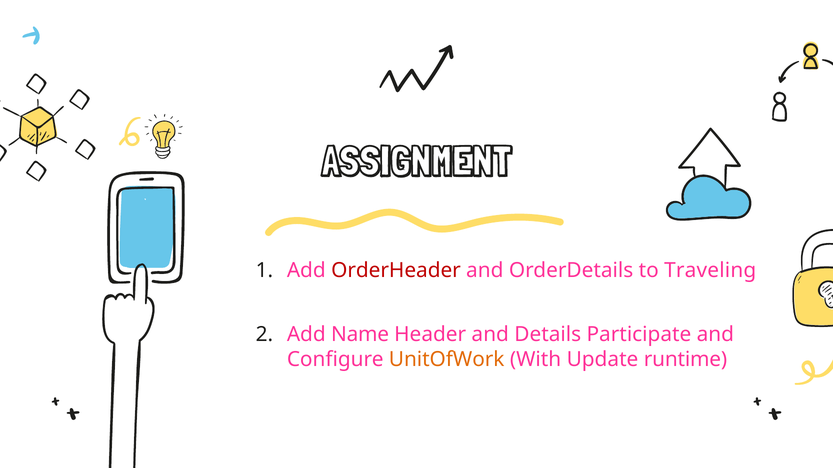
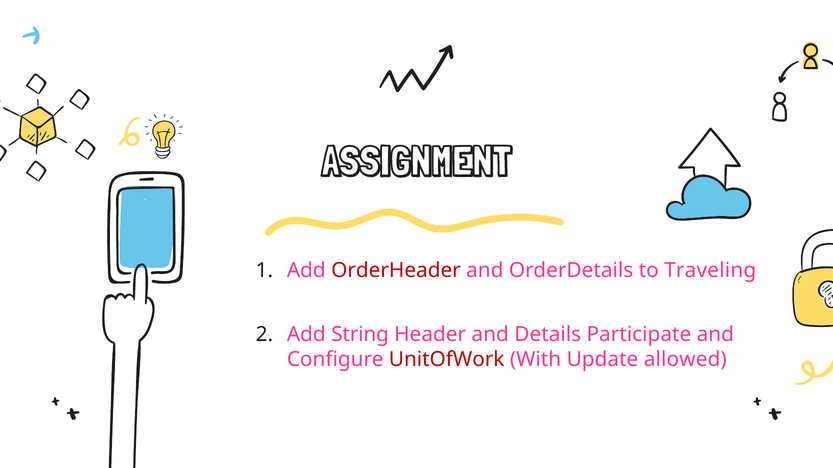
Name: Name -> String
UnitOfWork colour: orange -> red
runtime: runtime -> allowed
